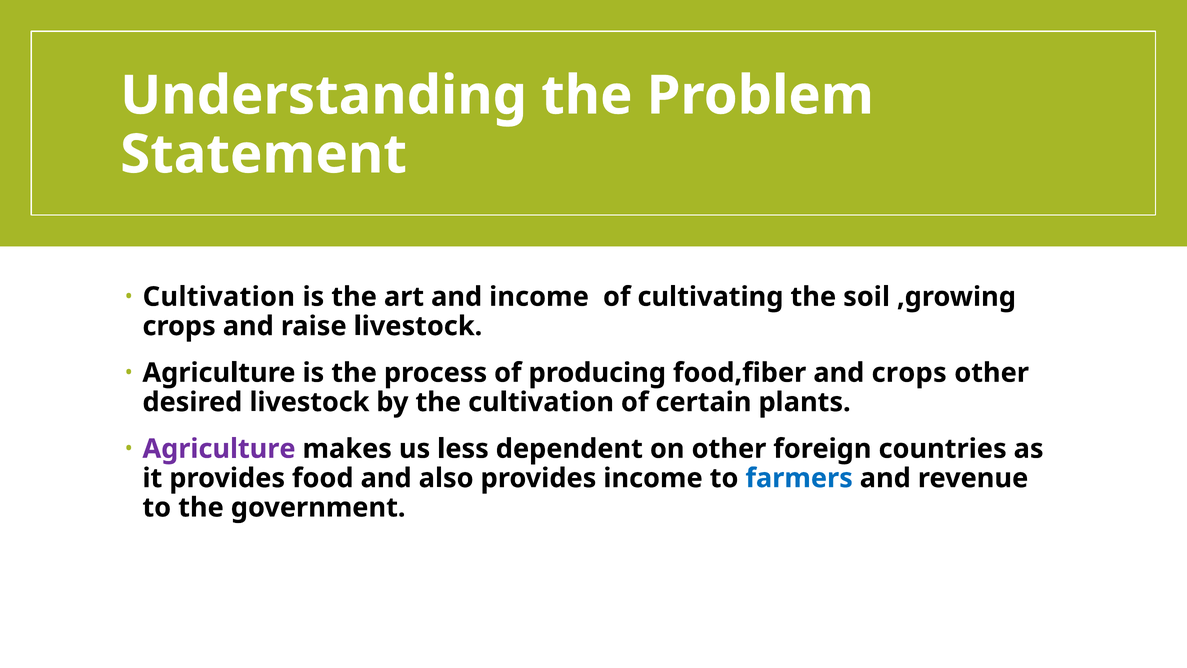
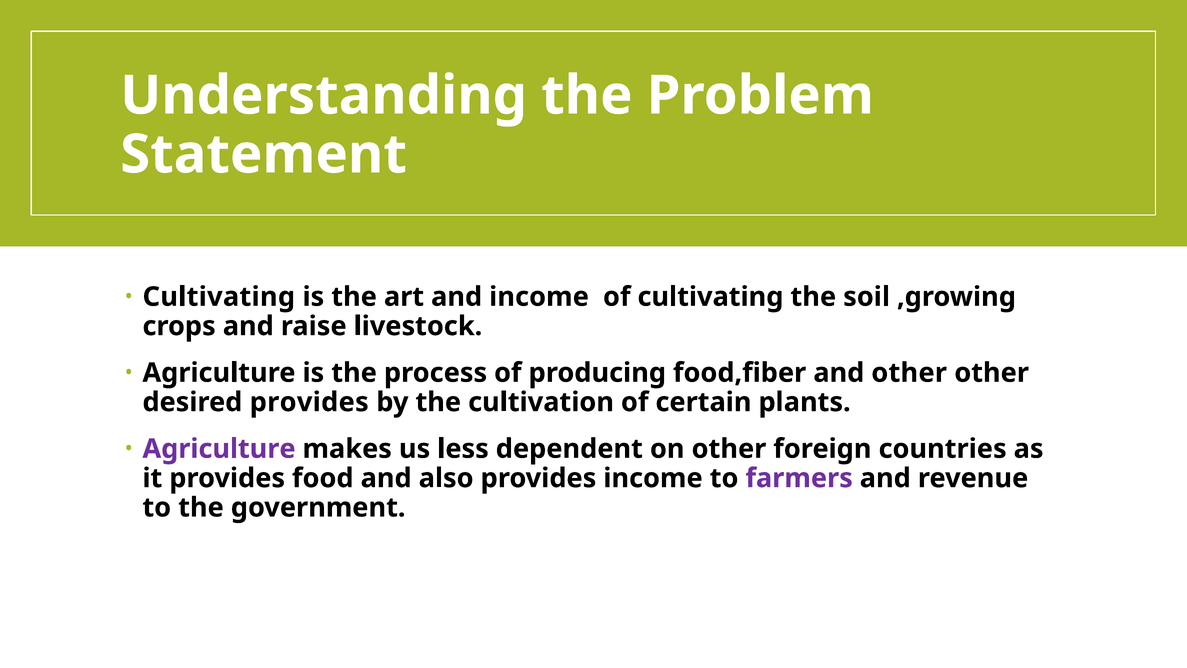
Cultivation at (219, 297): Cultivation -> Cultivating
and crops: crops -> other
desired livestock: livestock -> provides
farmers colour: blue -> purple
